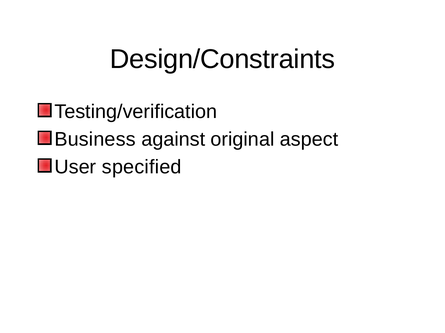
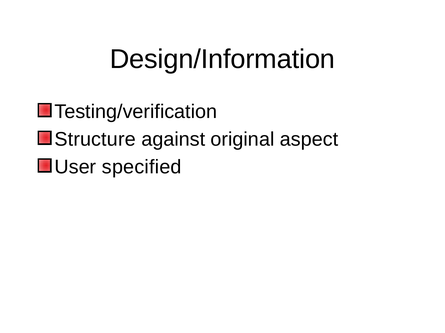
Design/Constraints: Design/Constraints -> Design/Information
Business: Business -> Structure
